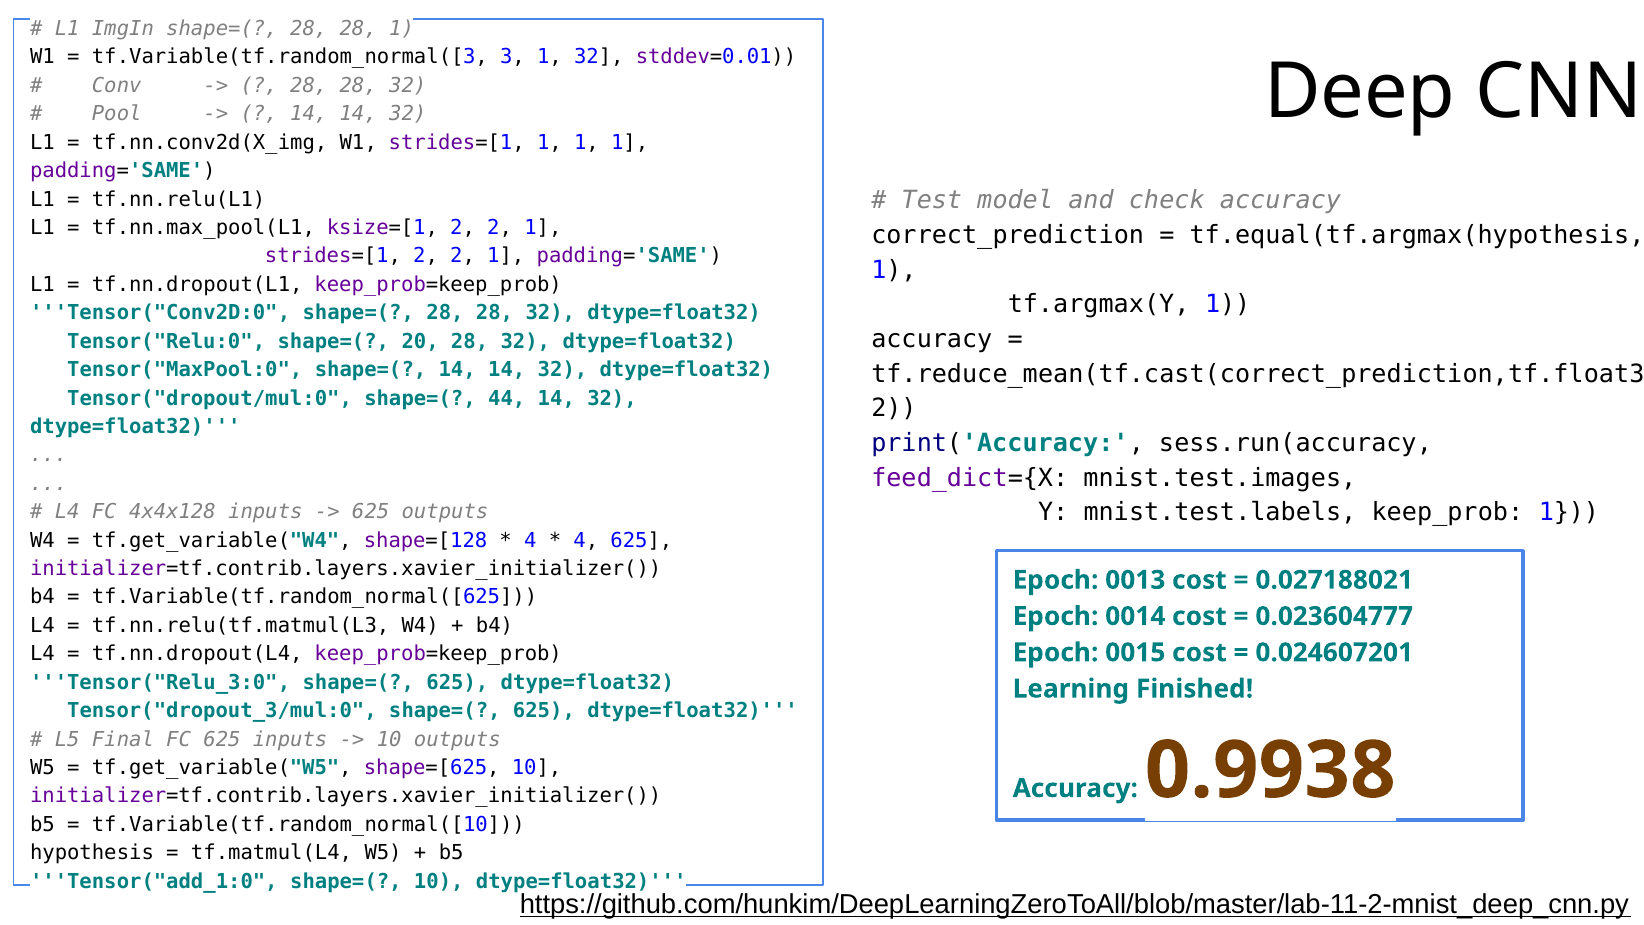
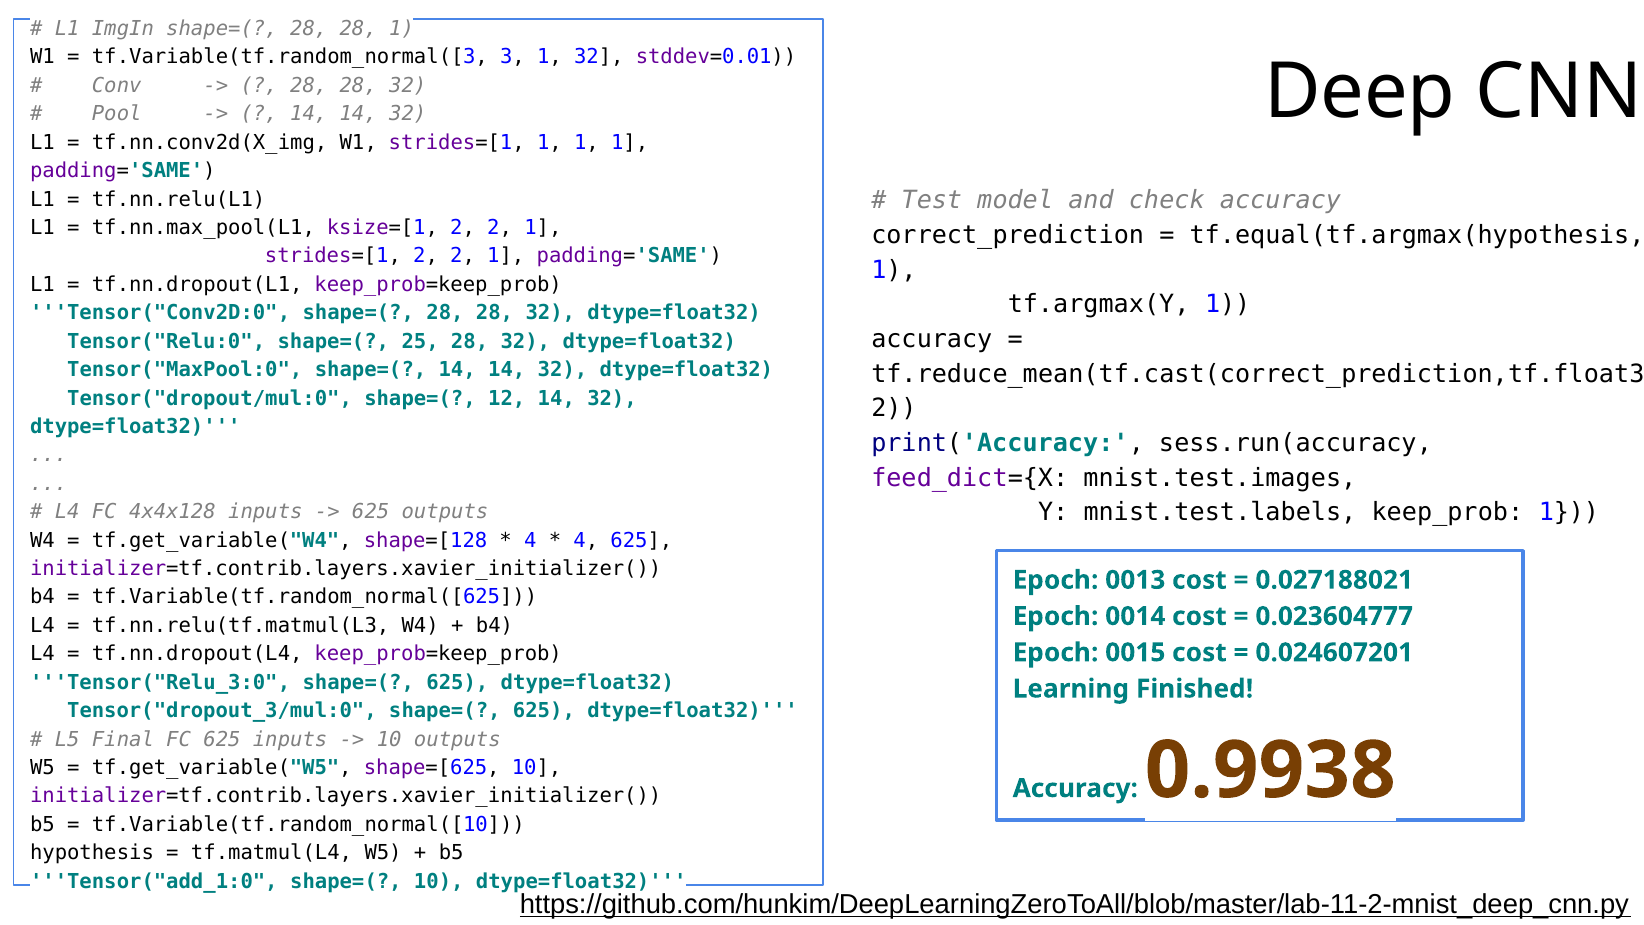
20: 20 -> 25
44: 44 -> 12
